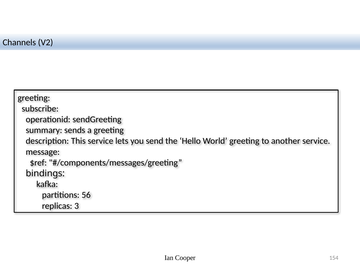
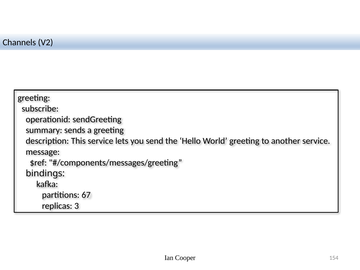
56: 56 -> 67
